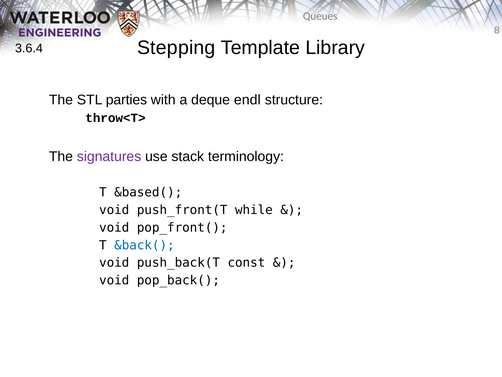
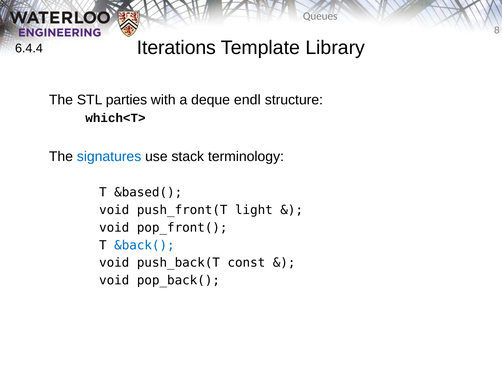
Stepping: Stepping -> Iterations
3.6.4: 3.6.4 -> 6.4.4
throw<T>: throw<T> -> which<T>
signatures colour: purple -> blue
while: while -> light
